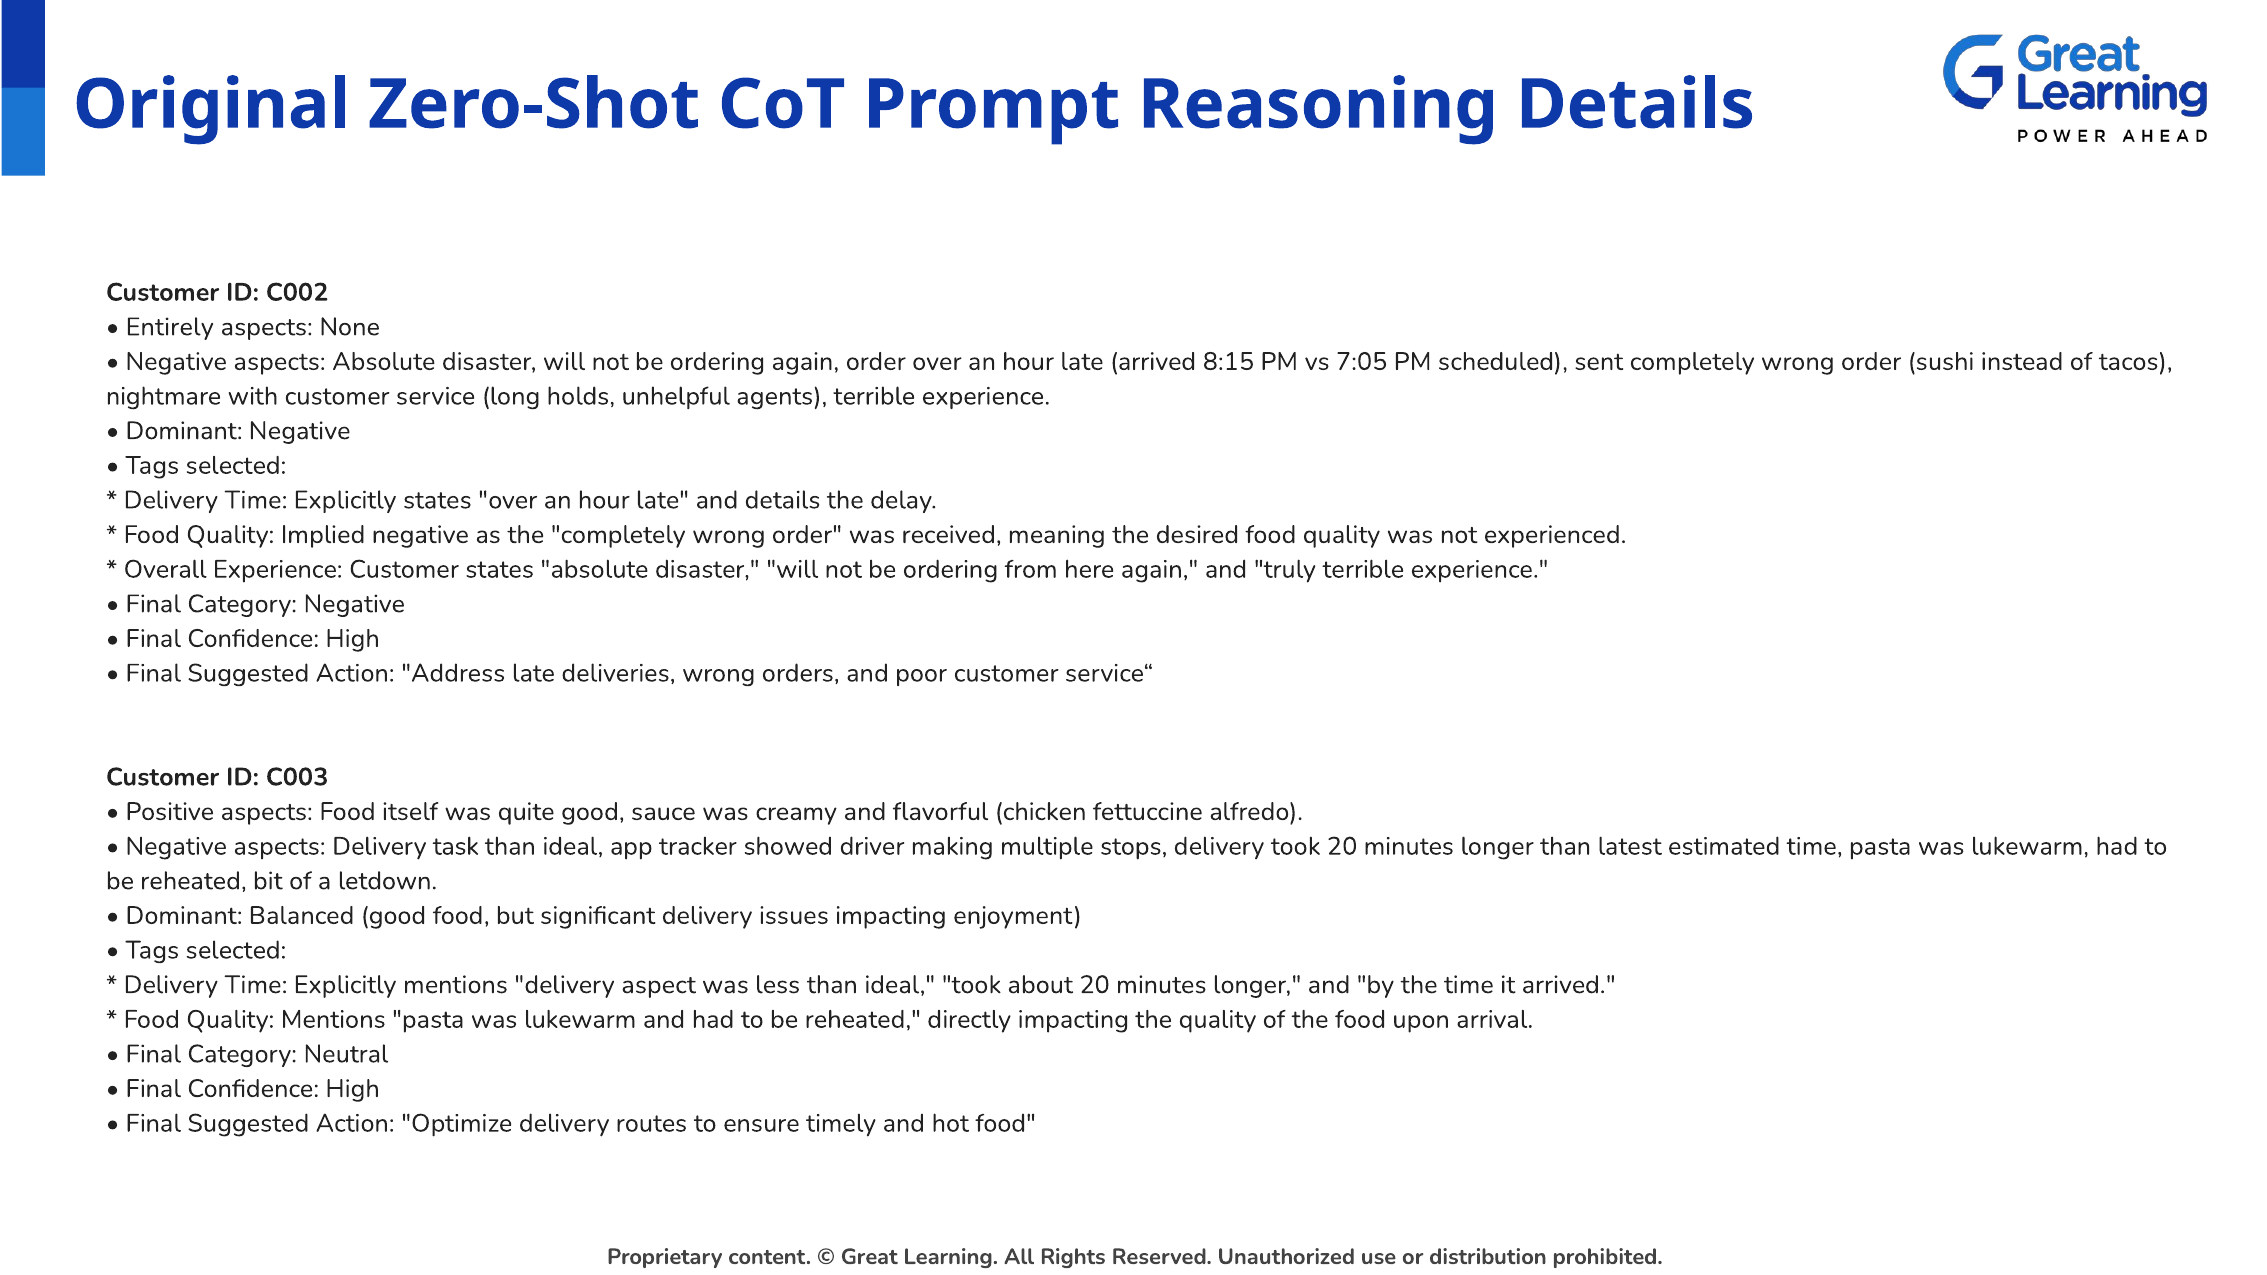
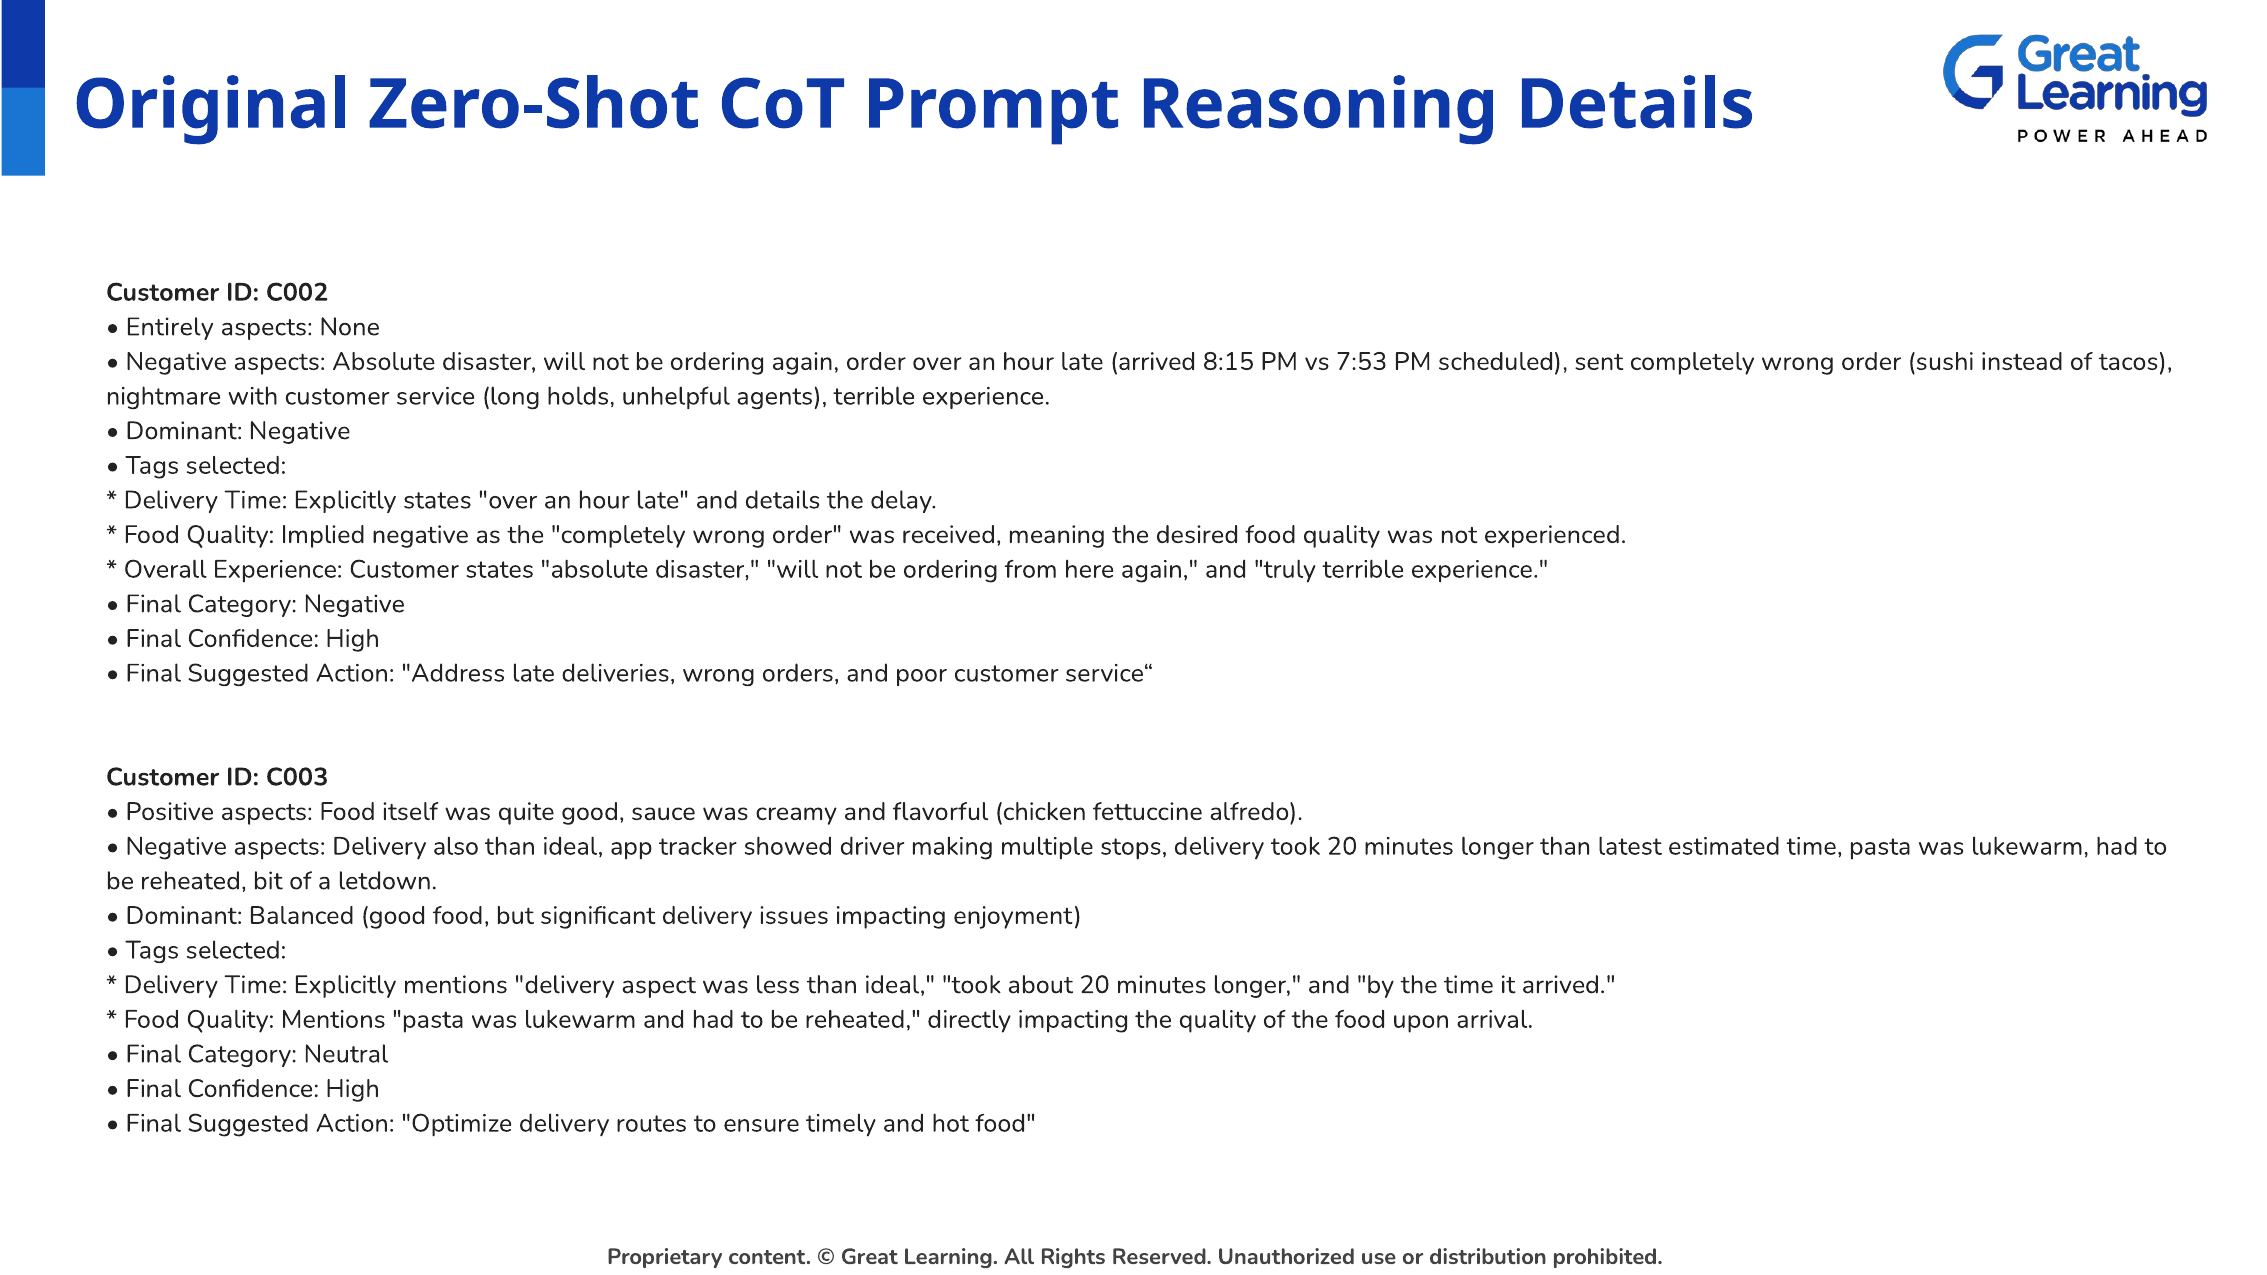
7:05: 7:05 -> 7:53
task: task -> also
